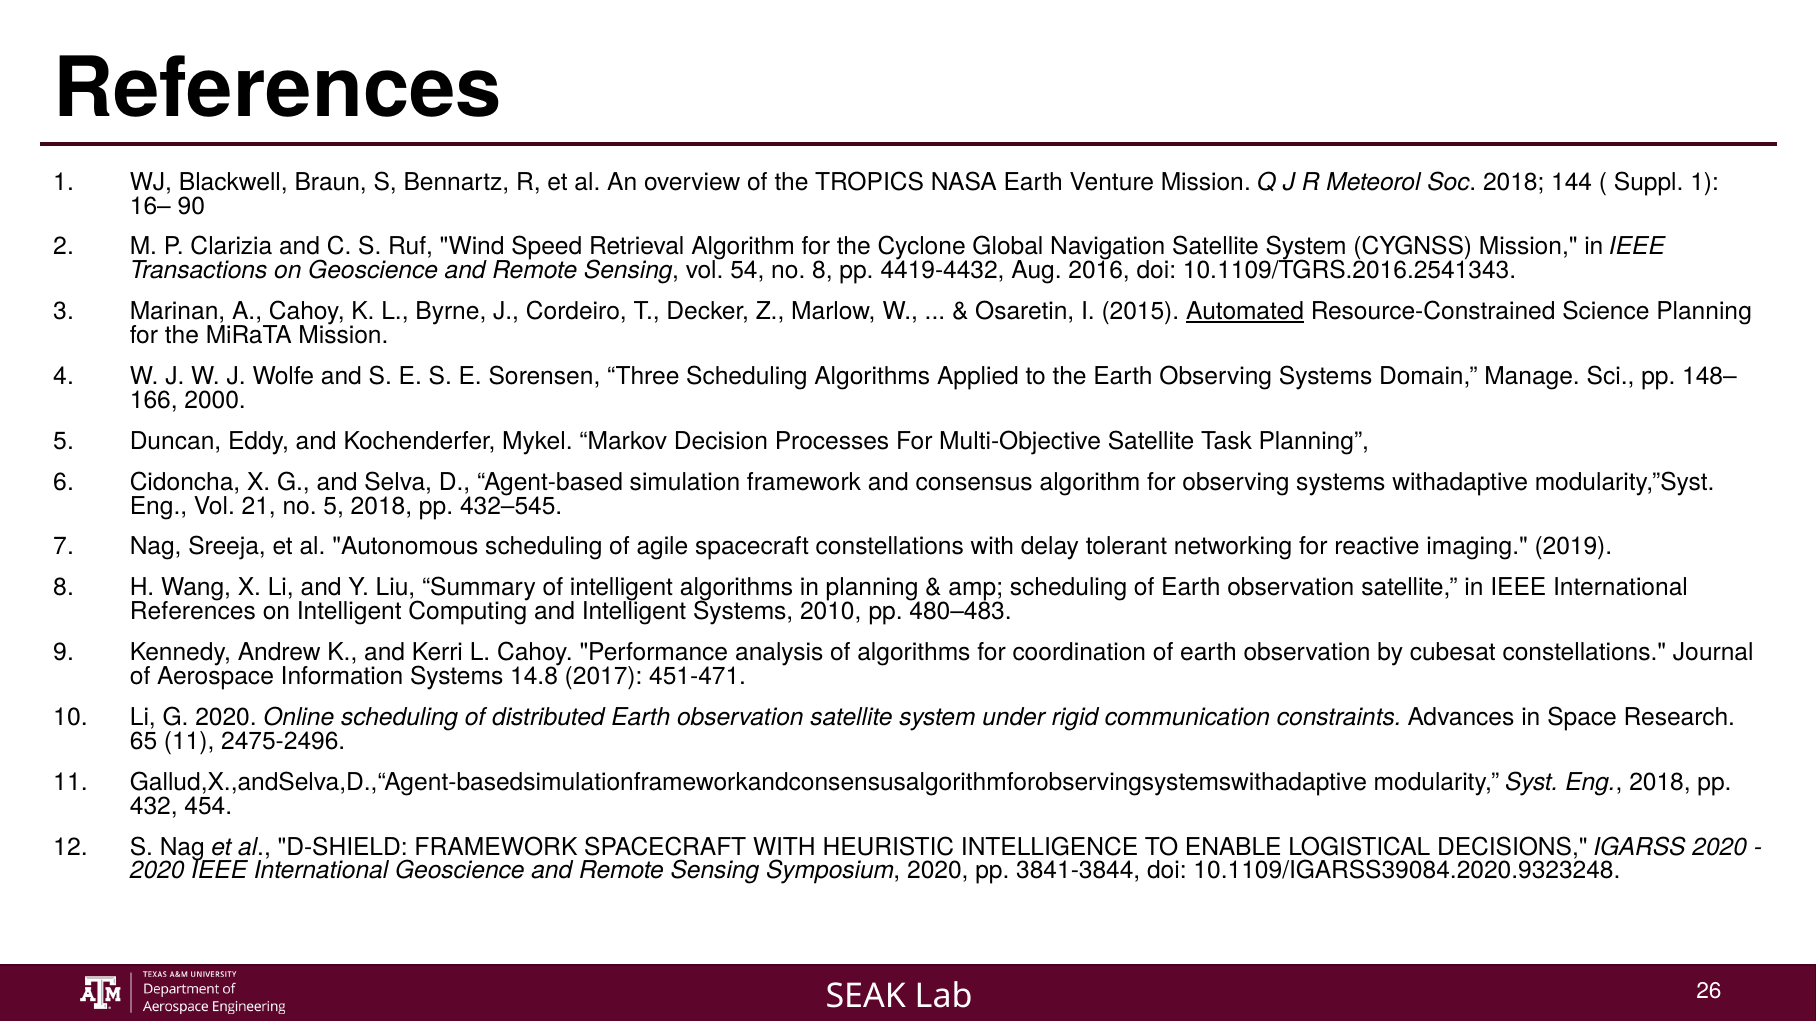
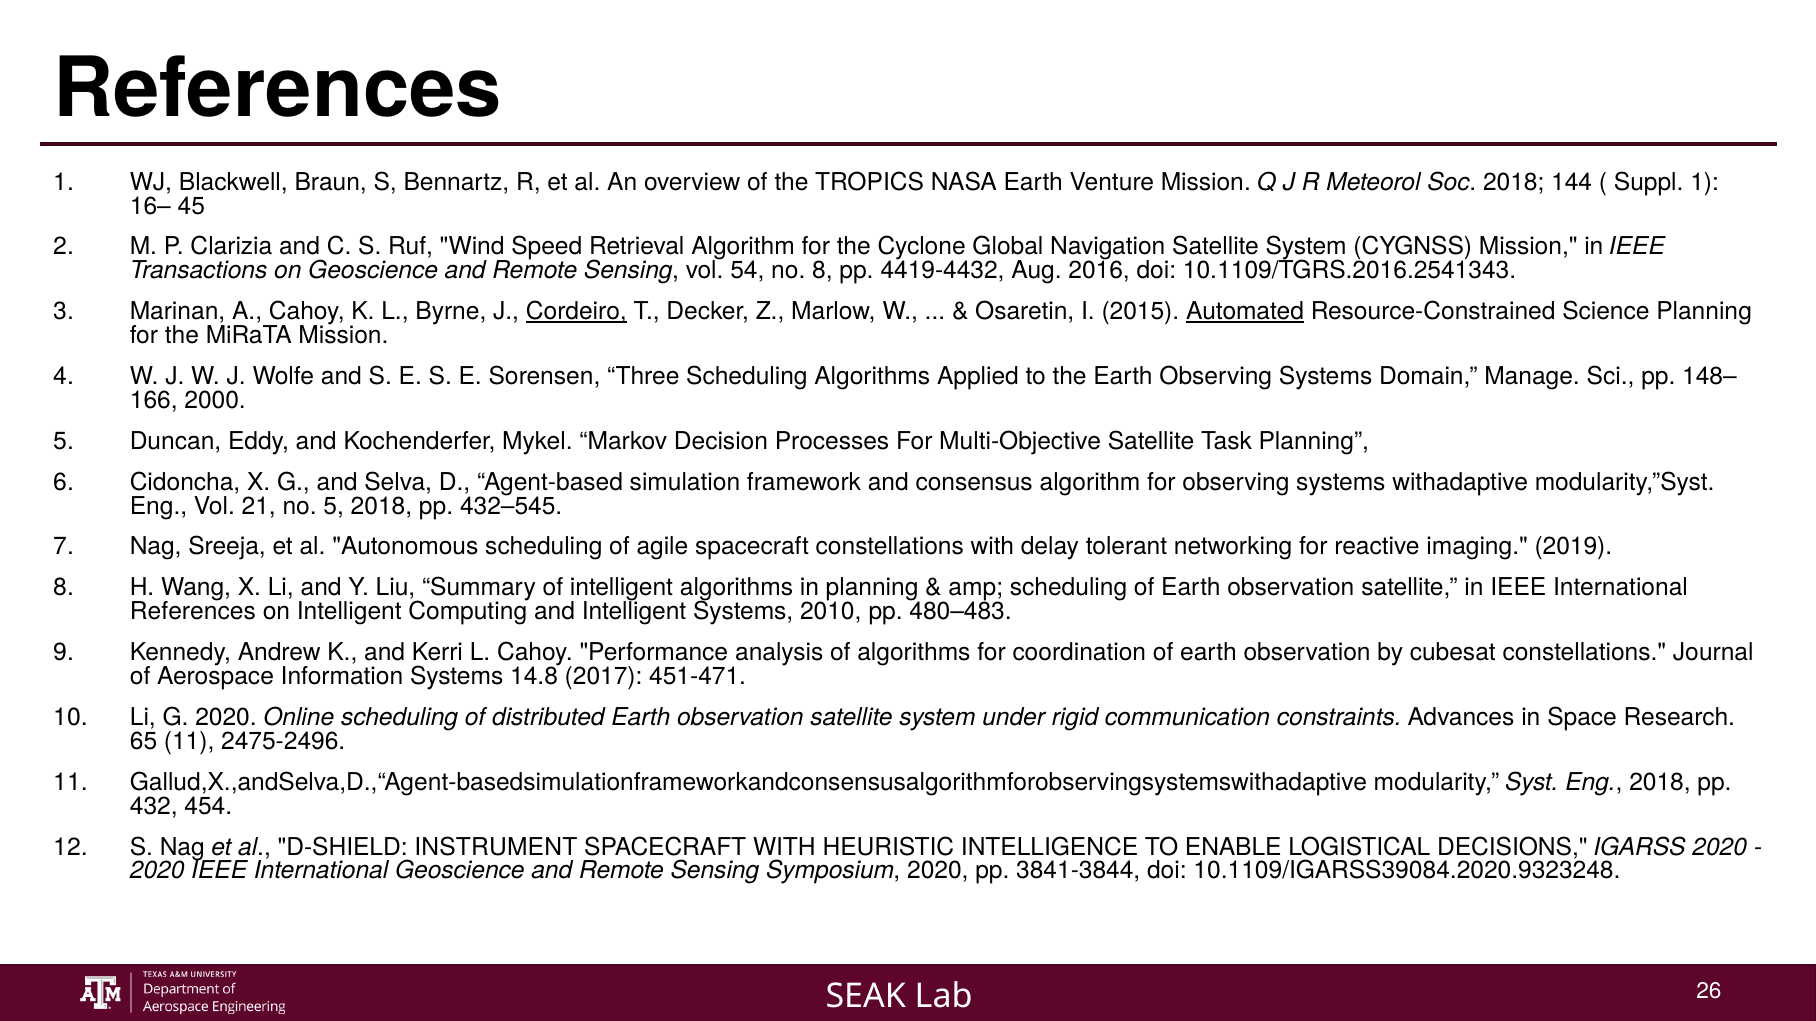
90: 90 -> 45
Cordeiro underline: none -> present
D-SHIELD FRAMEWORK: FRAMEWORK -> INSTRUMENT
